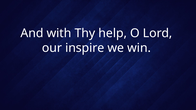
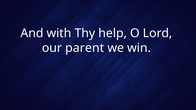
inspire: inspire -> parent
